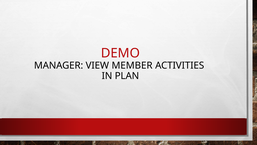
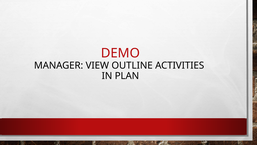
MEMBER: MEMBER -> OUTLINE
